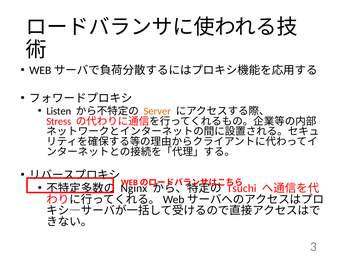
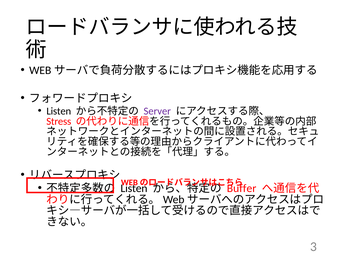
Server colour: orange -> purple
Nginx at (134, 188): Nginx -> Listen
Tsuchi: Tsuchi -> Buffer
